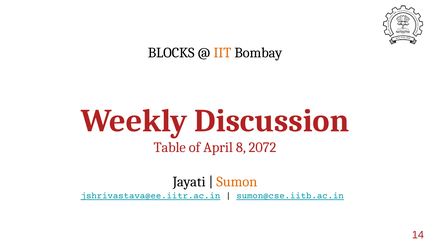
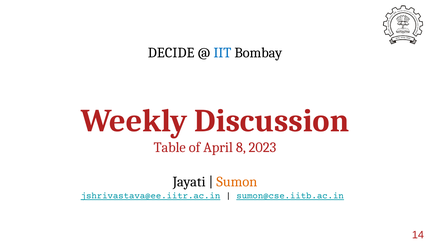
BLOCKS: BLOCKS -> DECIDE
IIT colour: orange -> blue
2072: 2072 -> 2023
